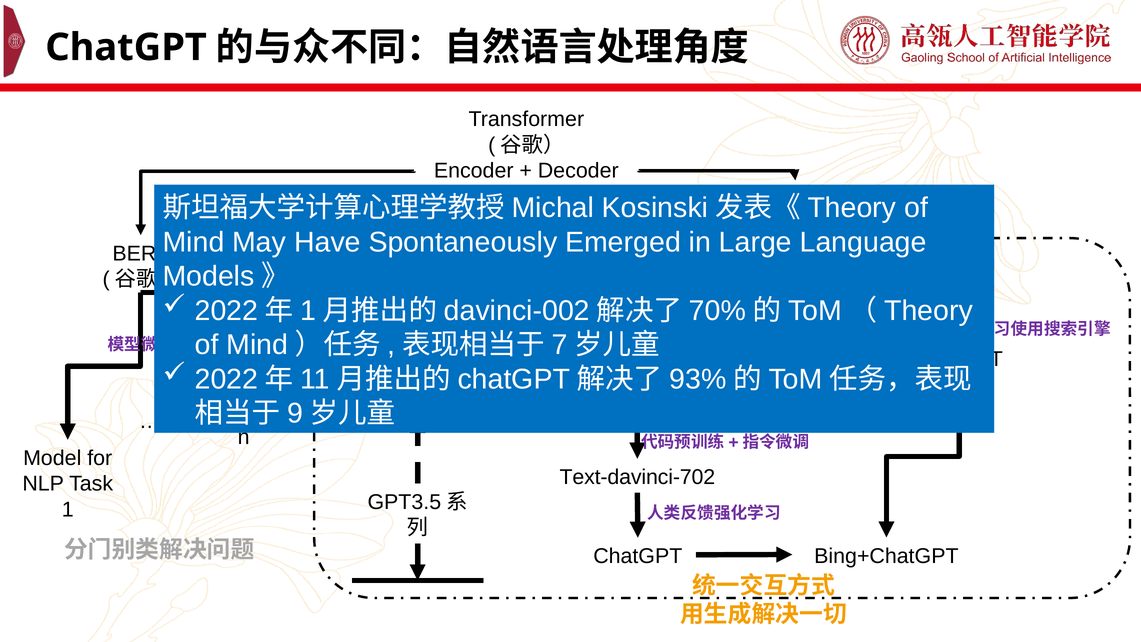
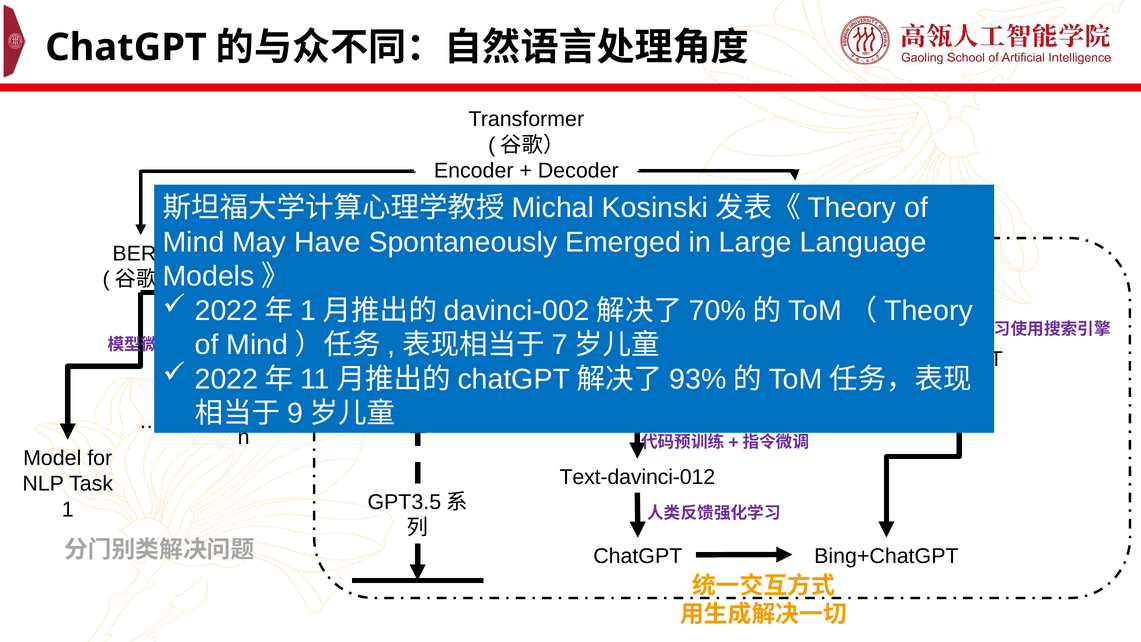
Text-davinci-702: Text-davinci-702 -> Text-davinci-012
